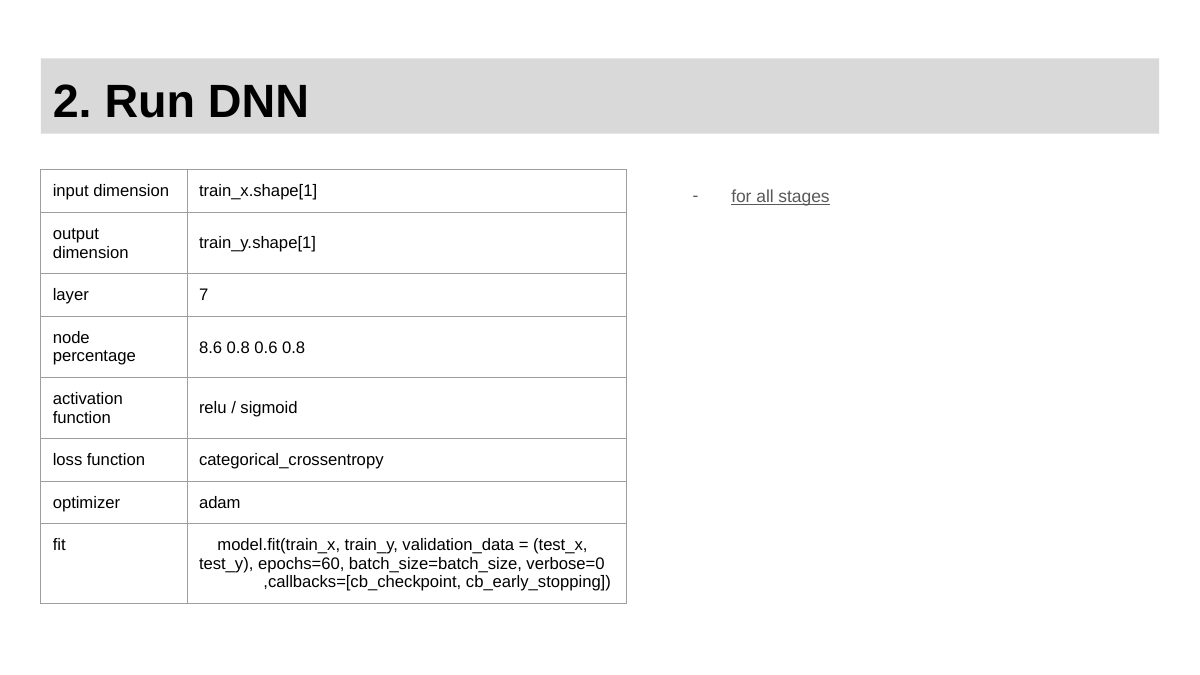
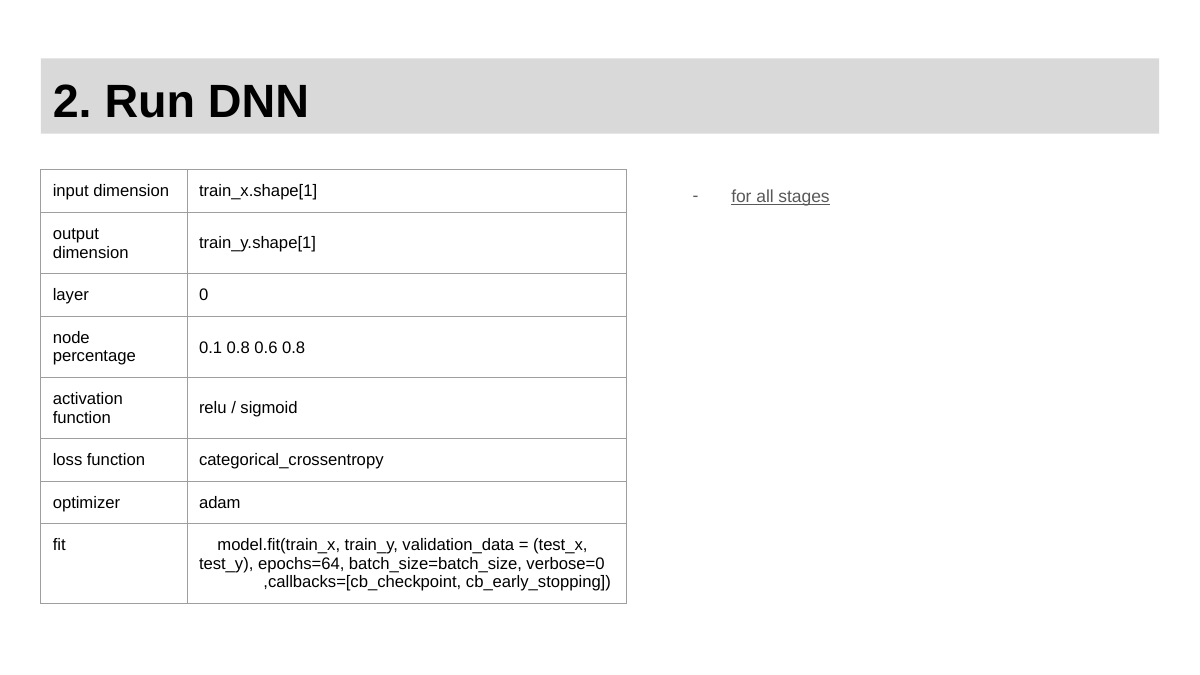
7: 7 -> 0
8.6: 8.6 -> 0.1
epochs=60: epochs=60 -> epochs=64
